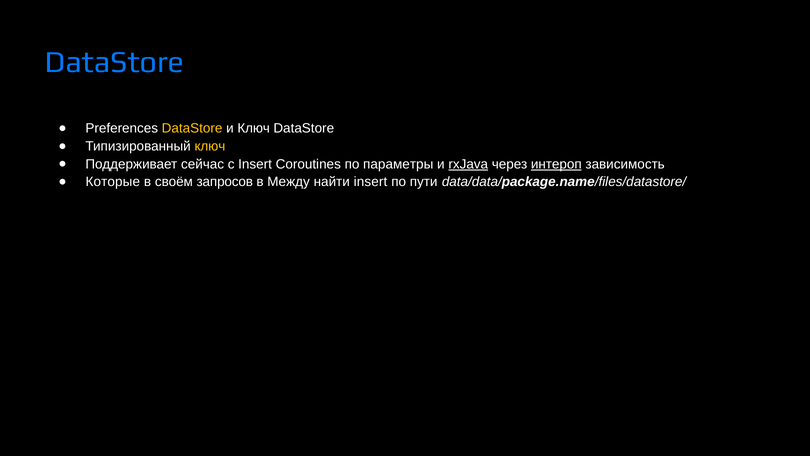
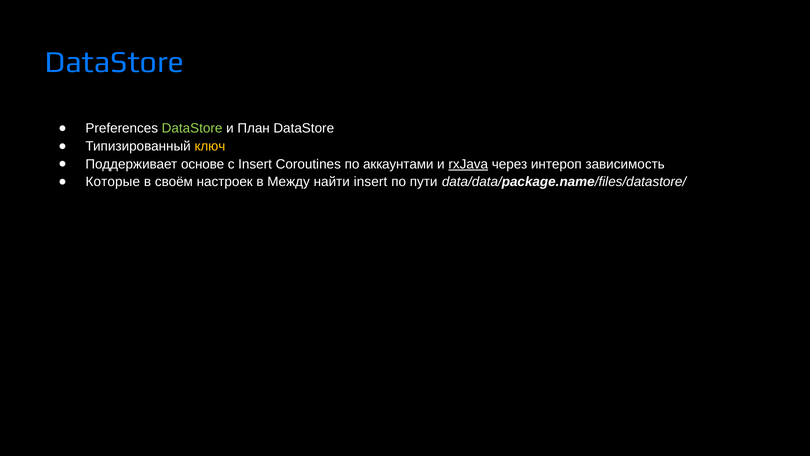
DataStore at (192, 128) colour: yellow -> light green
и Ключ: Ключ -> План
сейчас: сейчас -> основе
параметры: параметры -> аккаунтами
интероп underline: present -> none
запросов: запросов -> настроек
